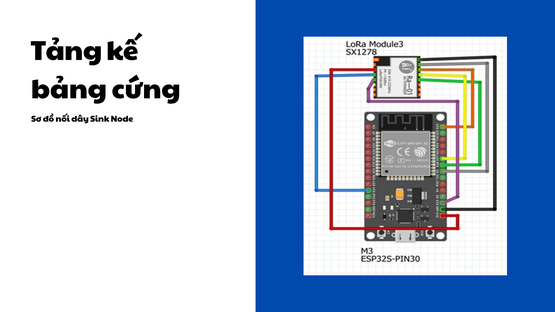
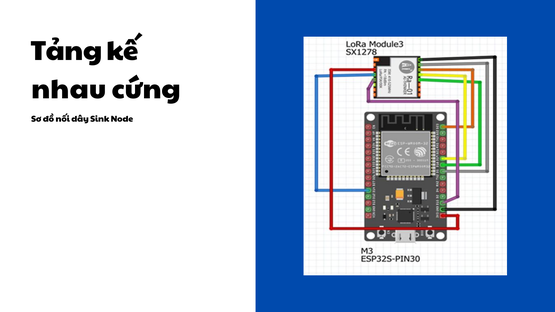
bảng: bảng -> nhau
